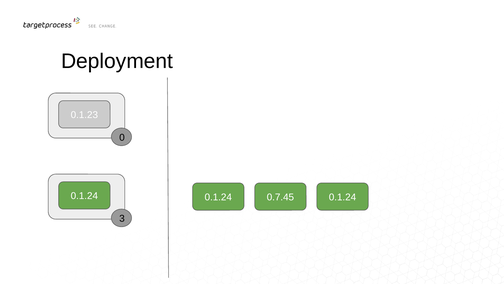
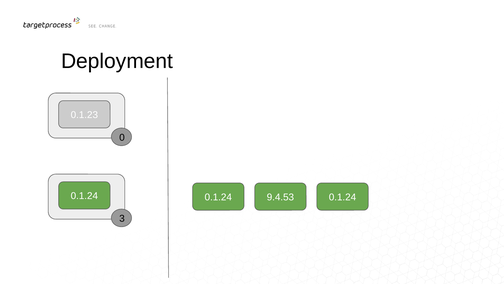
0.7.45: 0.7.45 -> 9.4.53
